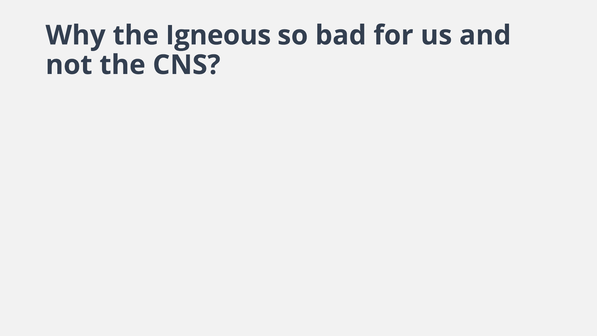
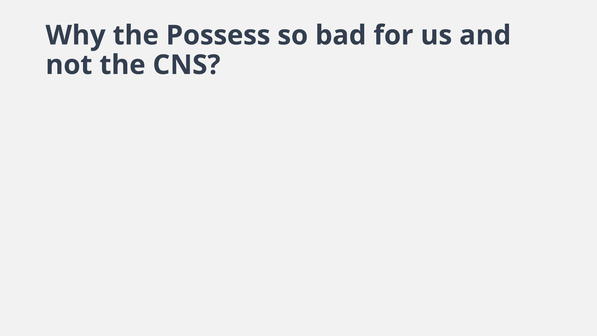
Igneous: Igneous -> Possess
